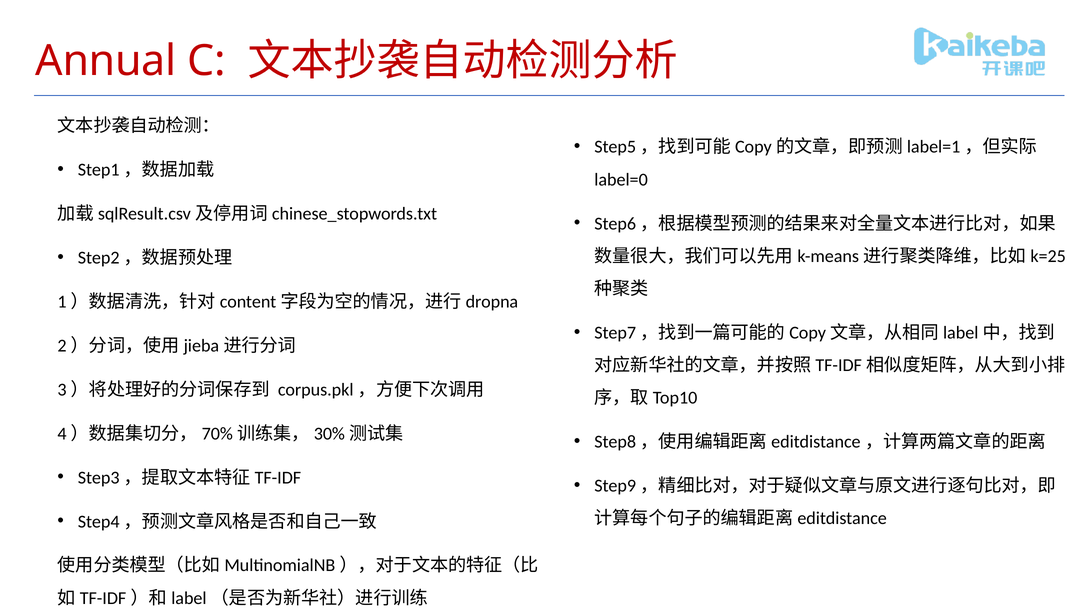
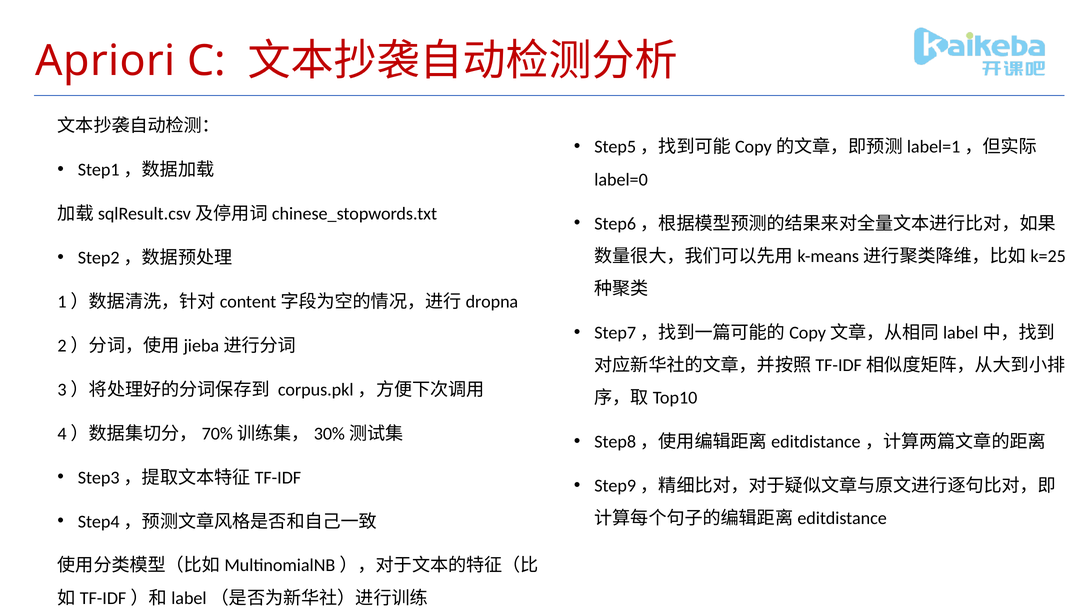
Annual: Annual -> Apriori
